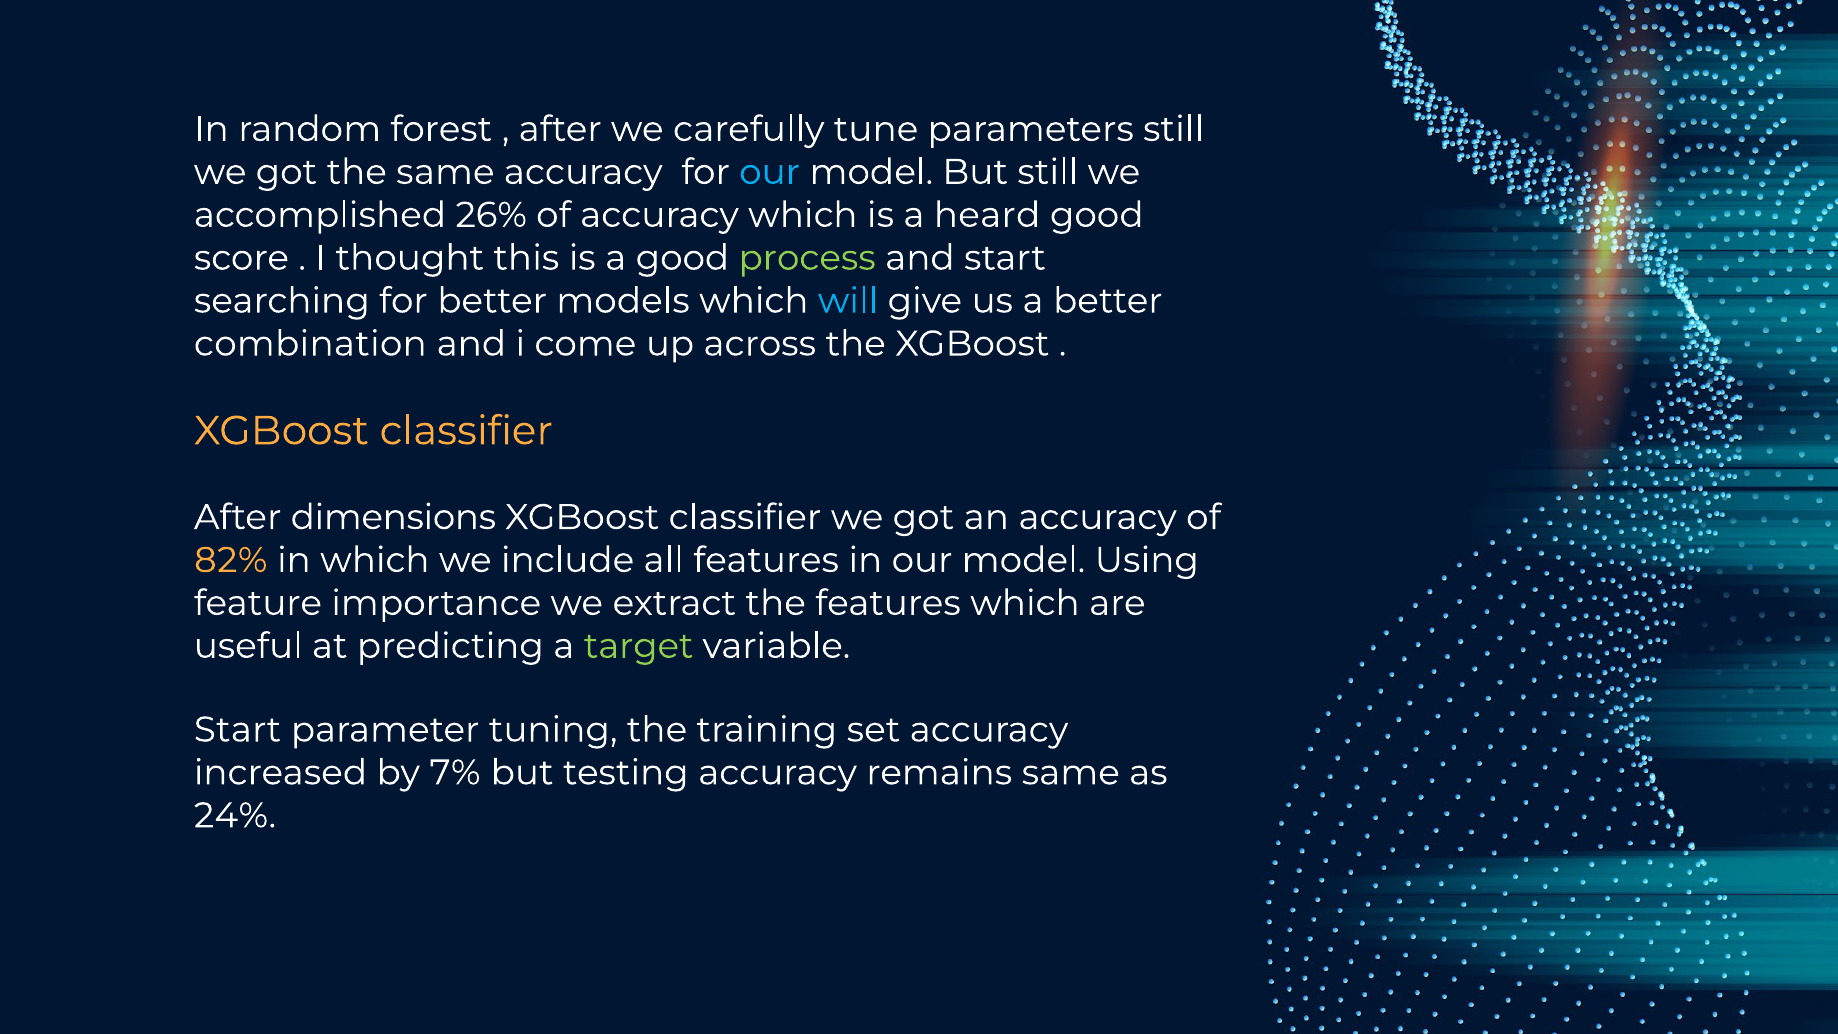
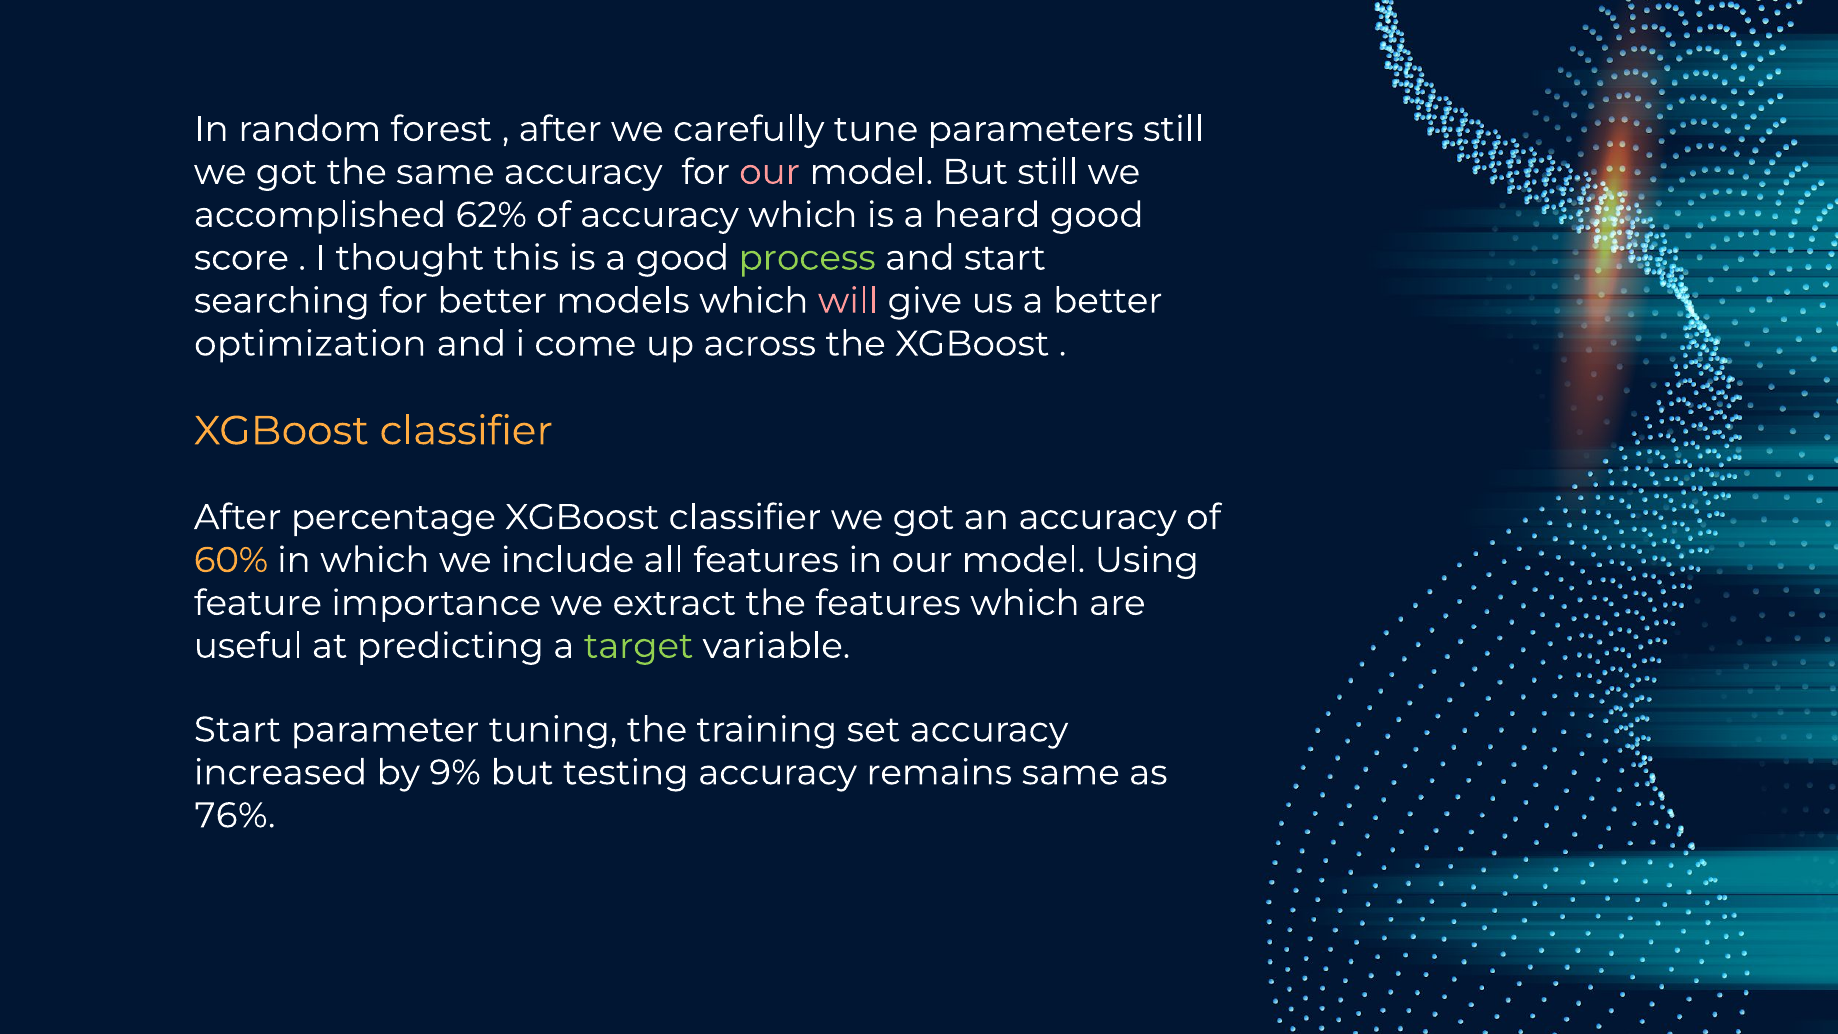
our at (770, 172) colour: light blue -> pink
26%: 26% -> 62%
will colour: light blue -> pink
combination: combination -> optimization
dimensions: dimensions -> percentage
82%: 82% -> 60%
7%: 7% -> 9%
24%: 24% -> 76%
